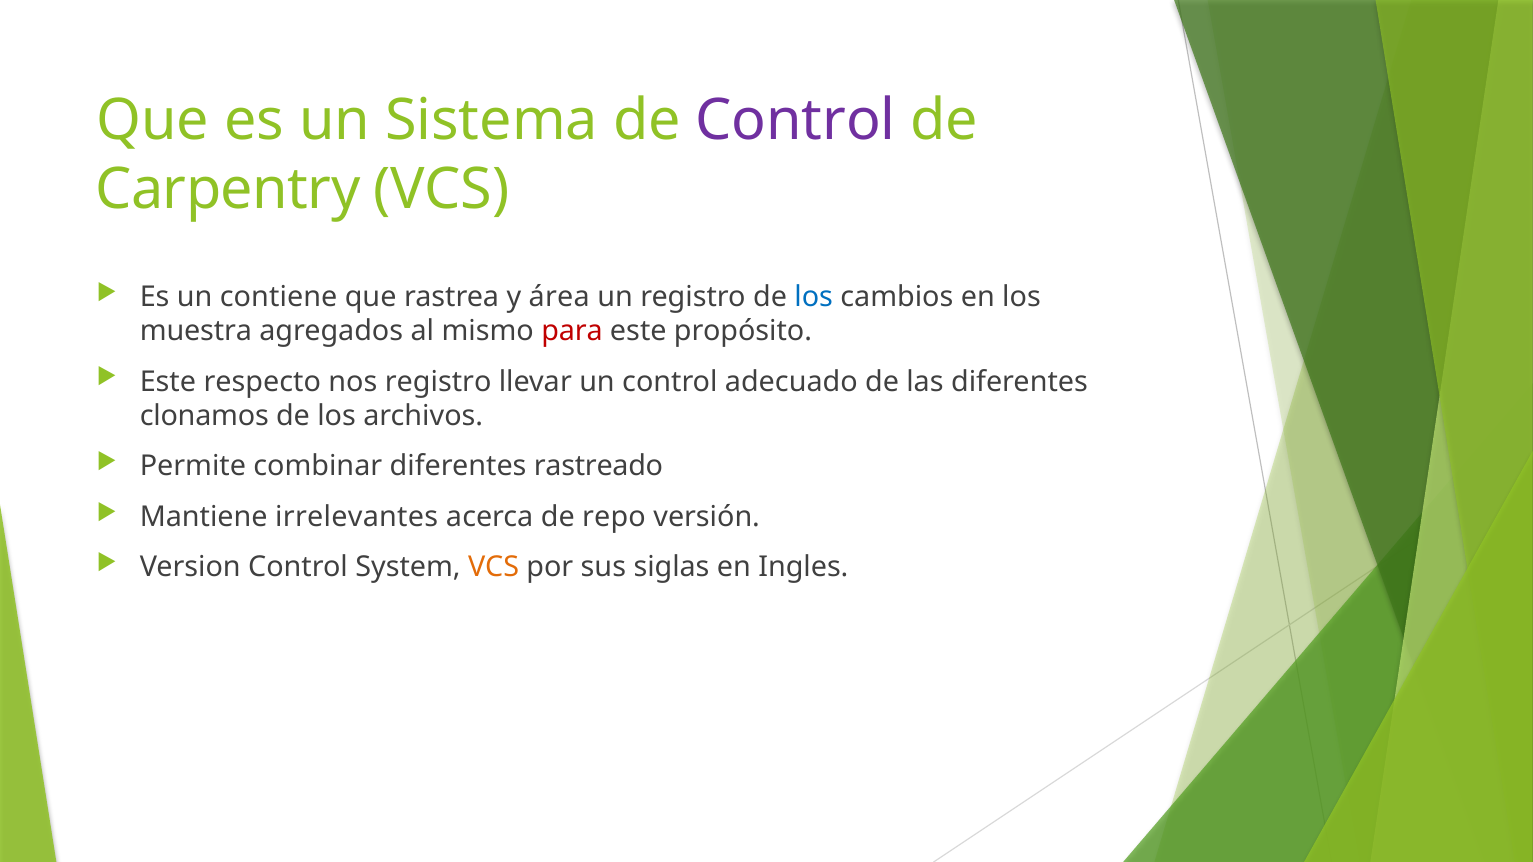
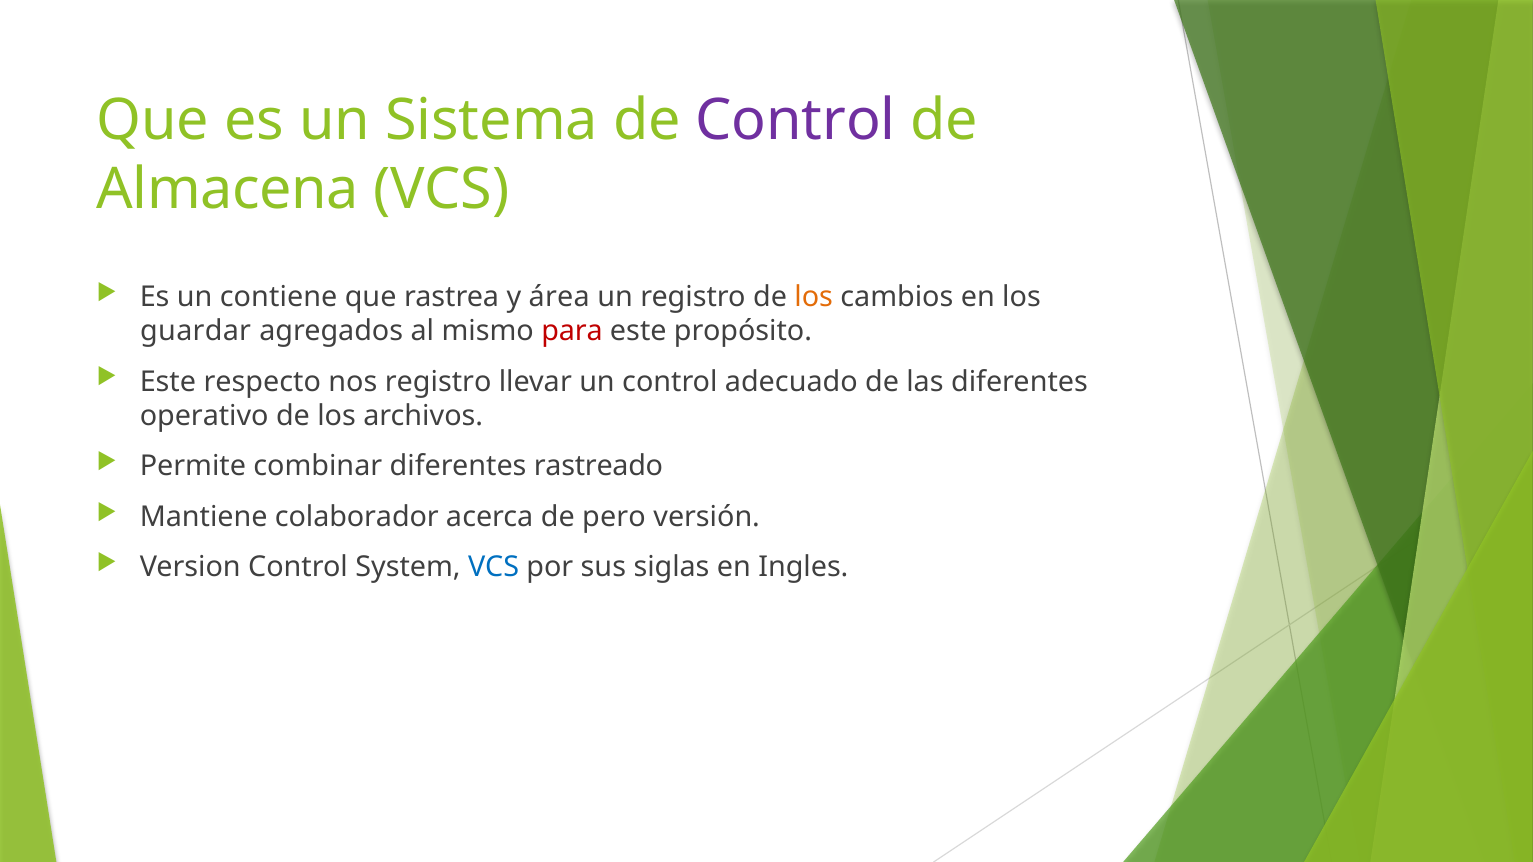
Carpentry: Carpentry -> Almacena
los at (814, 297) colour: blue -> orange
muestra: muestra -> guardar
clonamos: clonamos -> operativo
irrelevantes: irrelevantes -> colaborador
repo: repo -> pero
VCS at (494, 568) colour: orange -> blue
